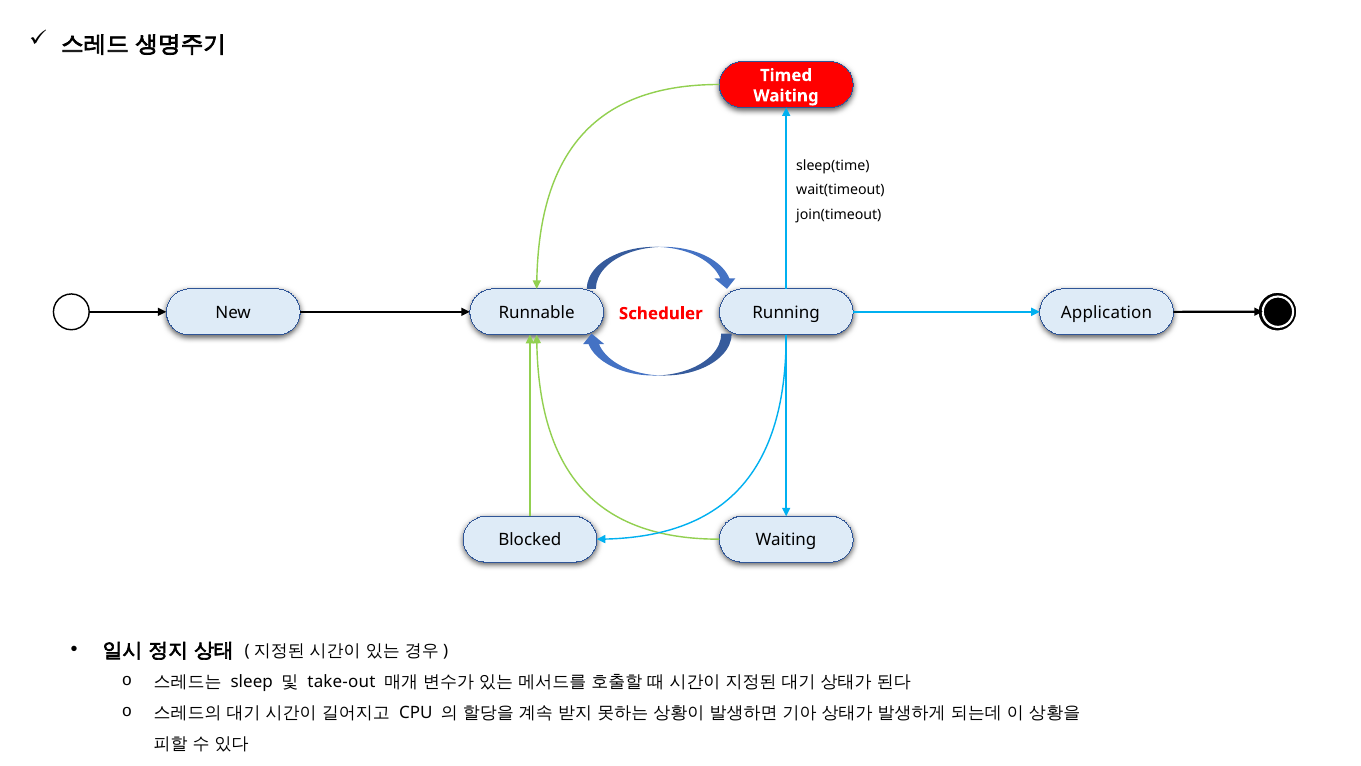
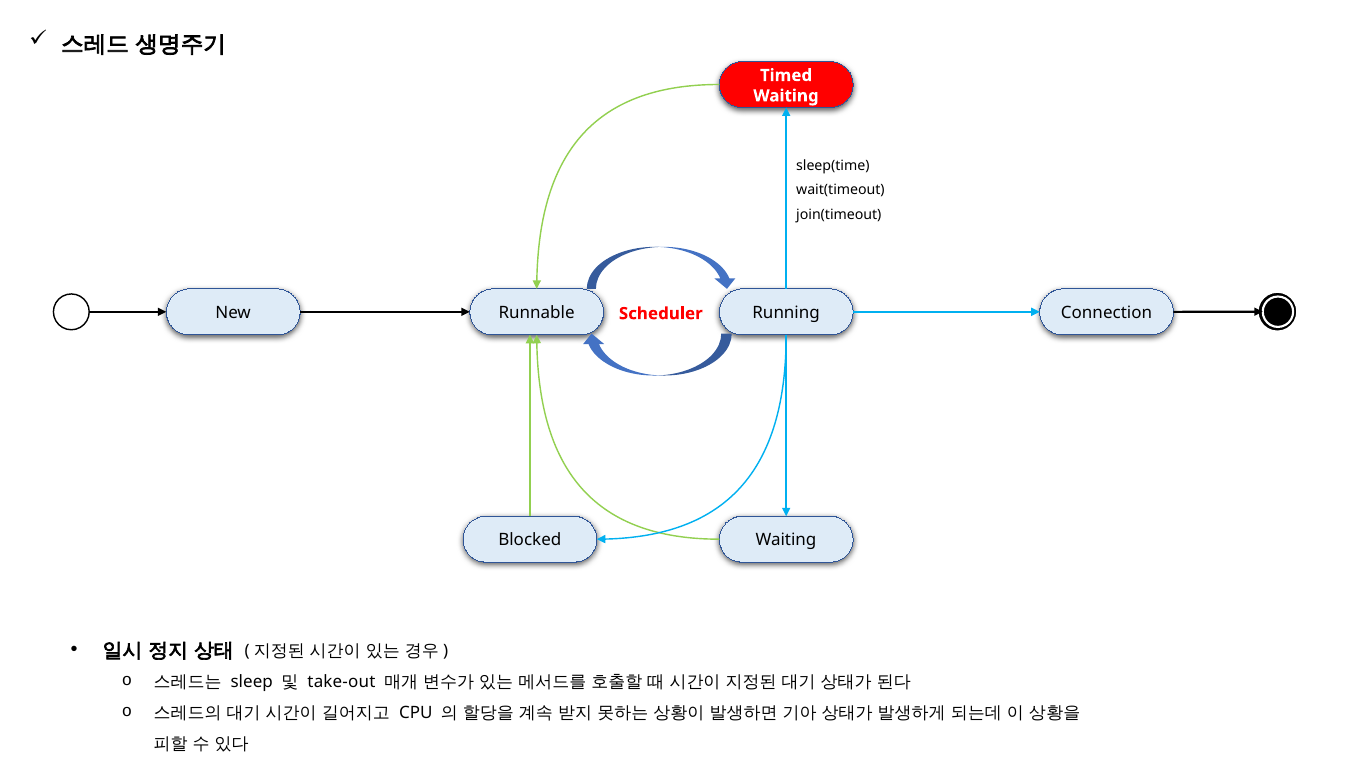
Application: Application -> Connection
